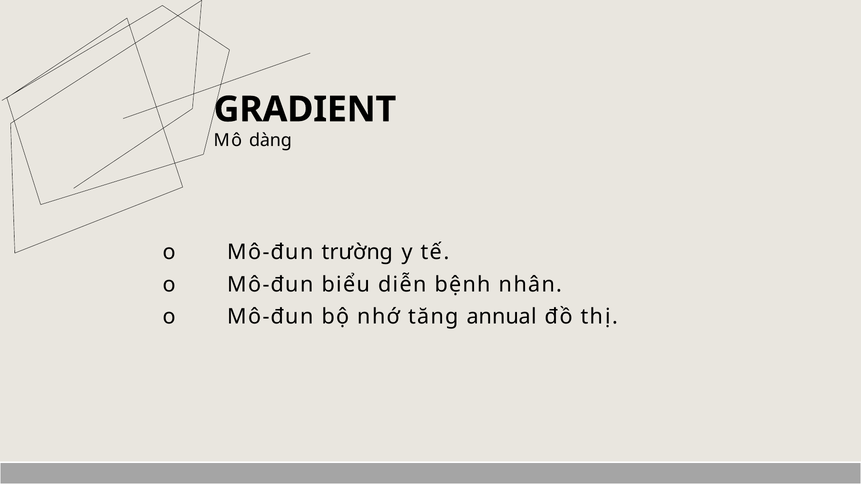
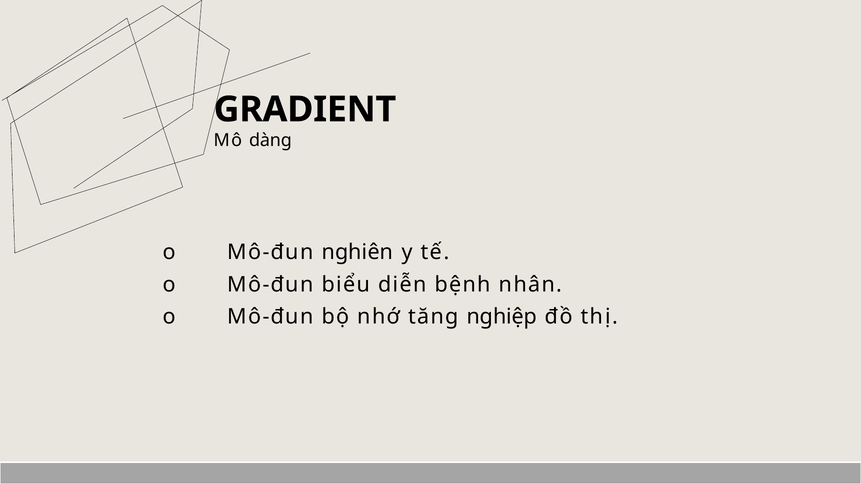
trường: trường -> nghiên
annual: annual -> nghiệp
